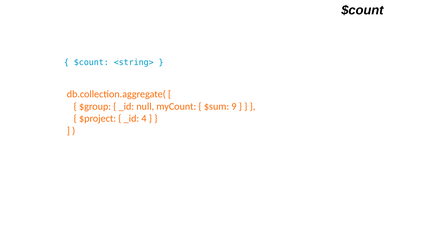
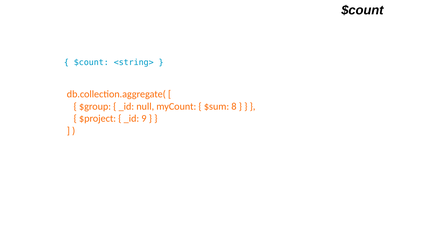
9: 9 -> 8
4: 4 -> 9
